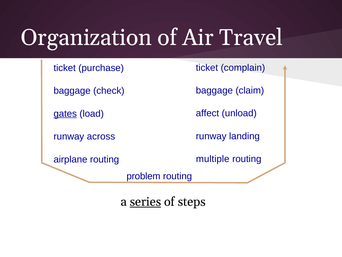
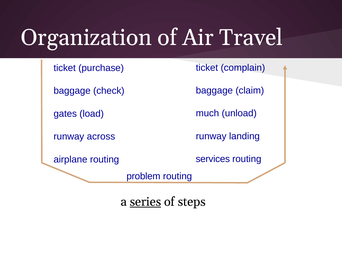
affect: affect -> much
gates underline: present -> none
multiple: multiple -> services
